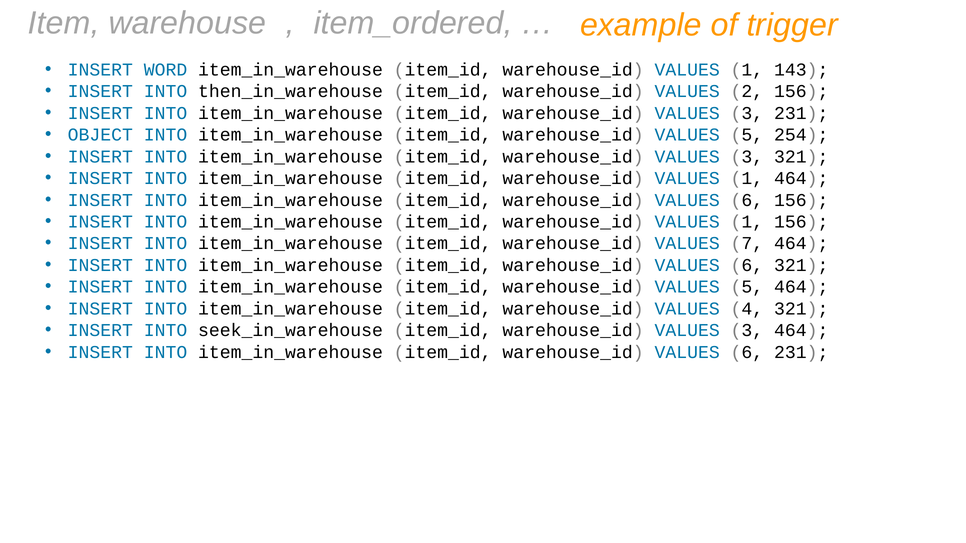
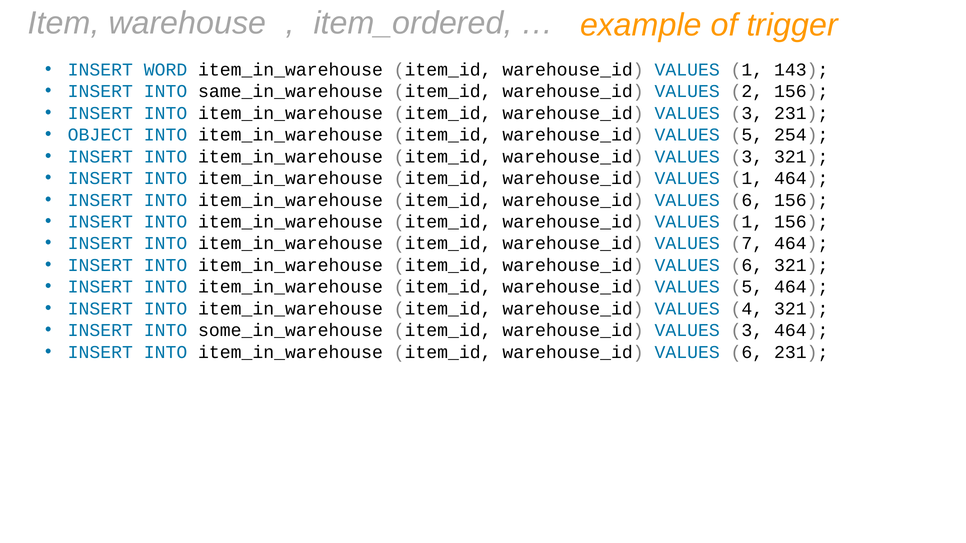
then_in_warehouse: then_in_warehouse -> same_in_warehouse
seek_in_warehouse: seek_in_warehouse -> some_in_warehouse
